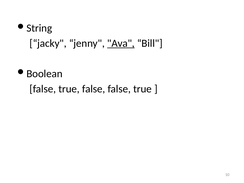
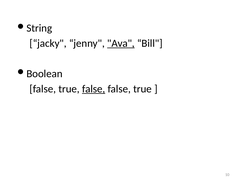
false at (94, 89) underline: none -> present
